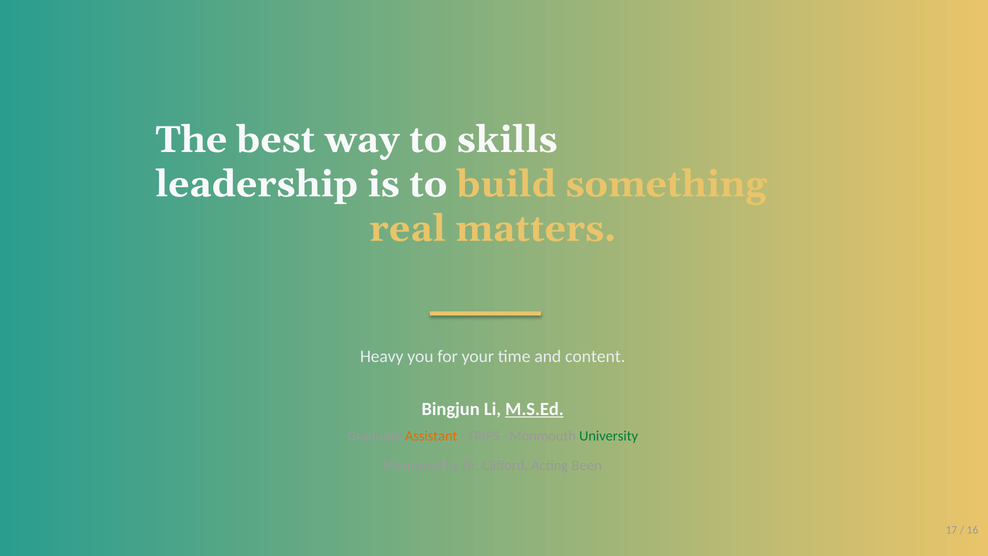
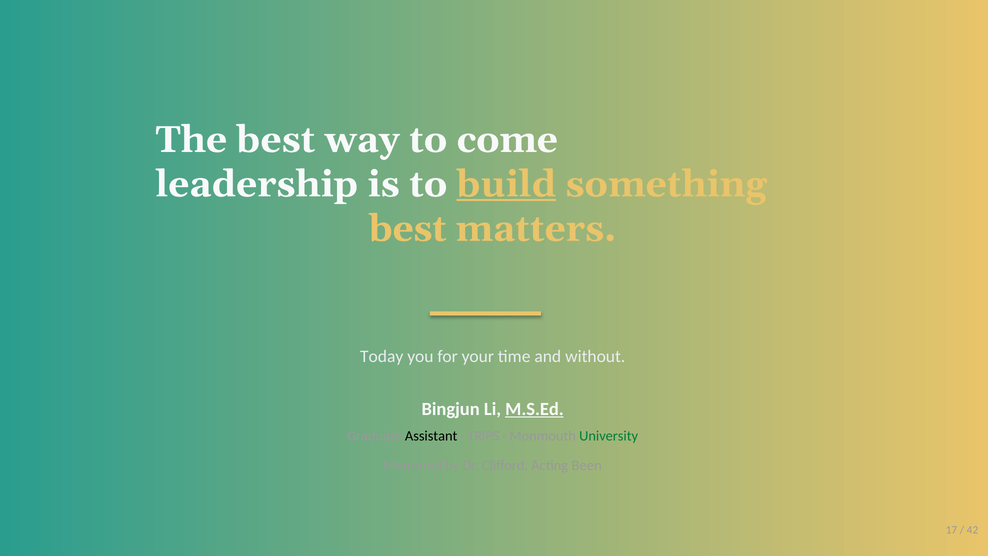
skills: skills -> come
build underline: none -> present
real at (408, 229): real -> best
Heavy: Heavy -> Today
content: content -> without
Assistant colour: orange -> black
16: 16 -> 42
